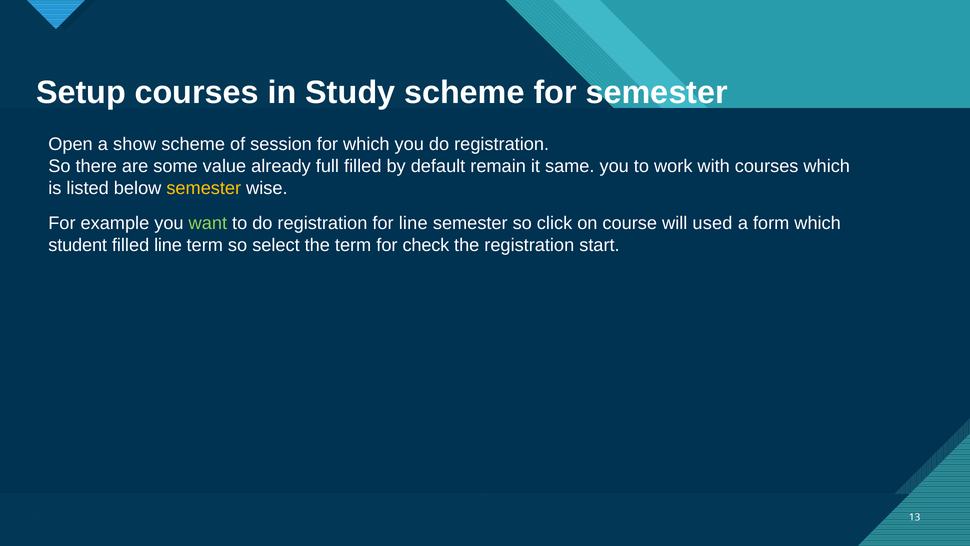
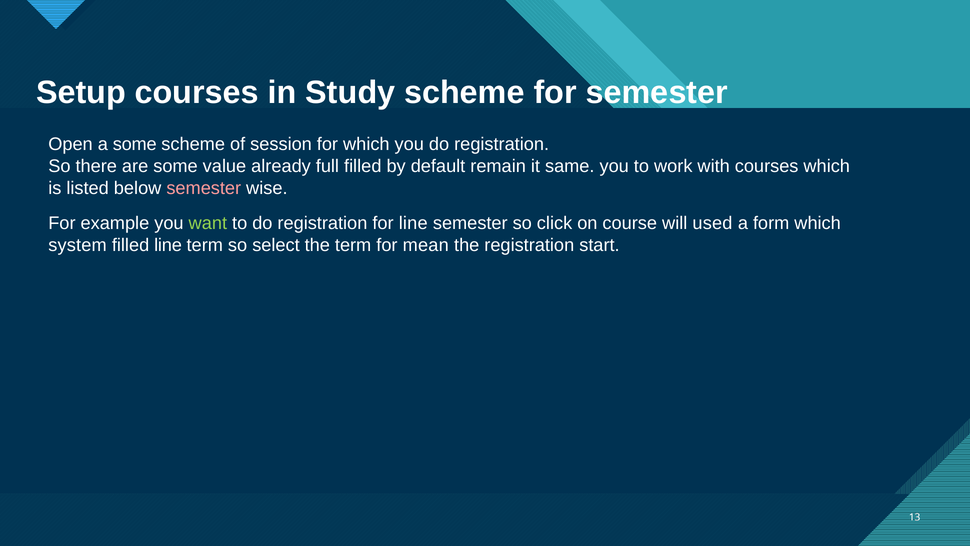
a show: show -> some
semester at (204, 188) colour: yellow -> pink
student: student -> system
check: check -> mean
